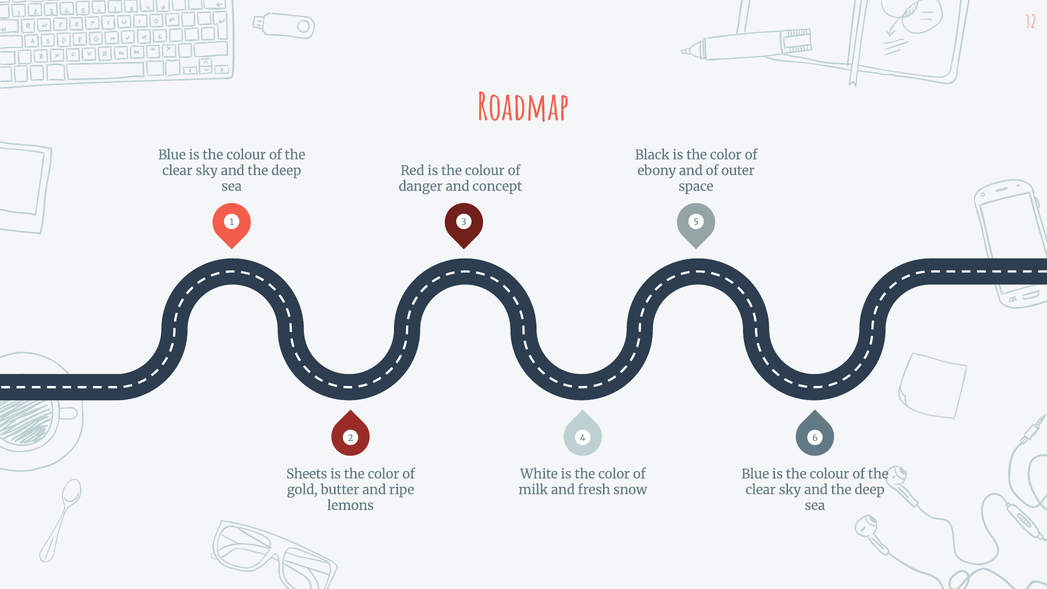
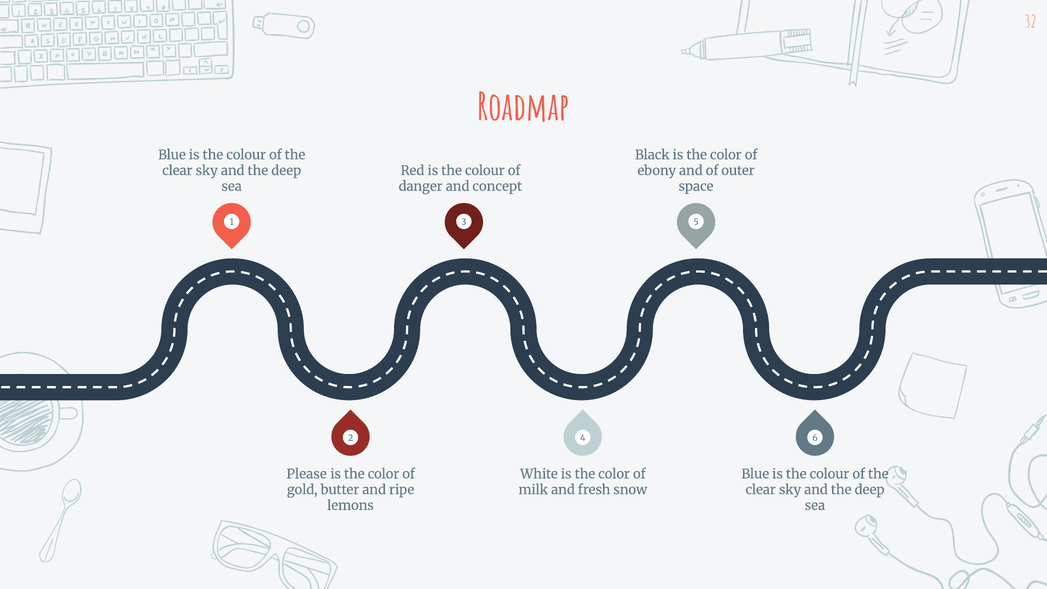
Sheets: Sheets -> Please
